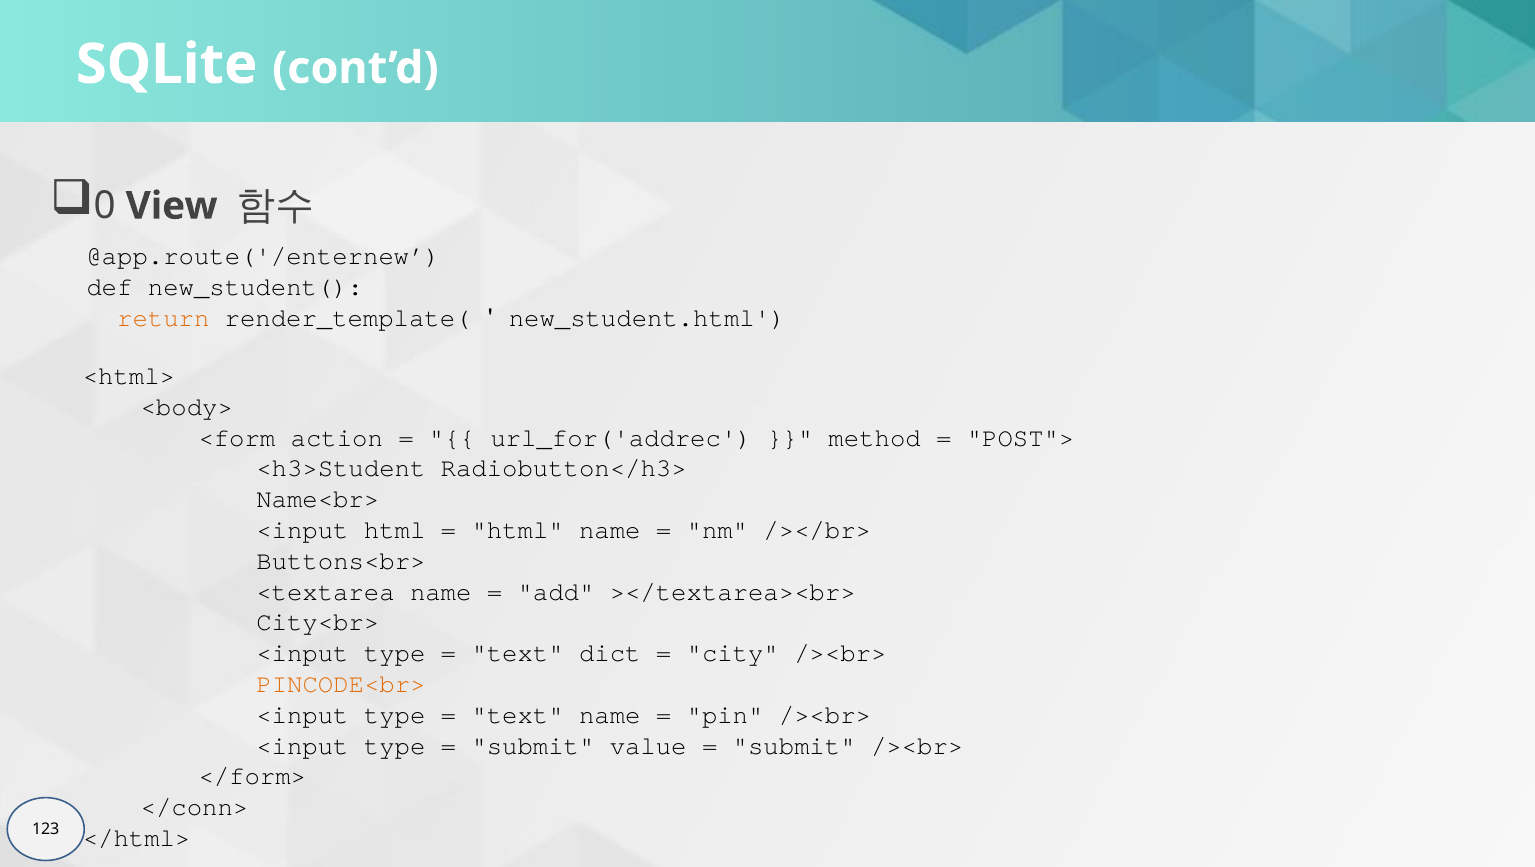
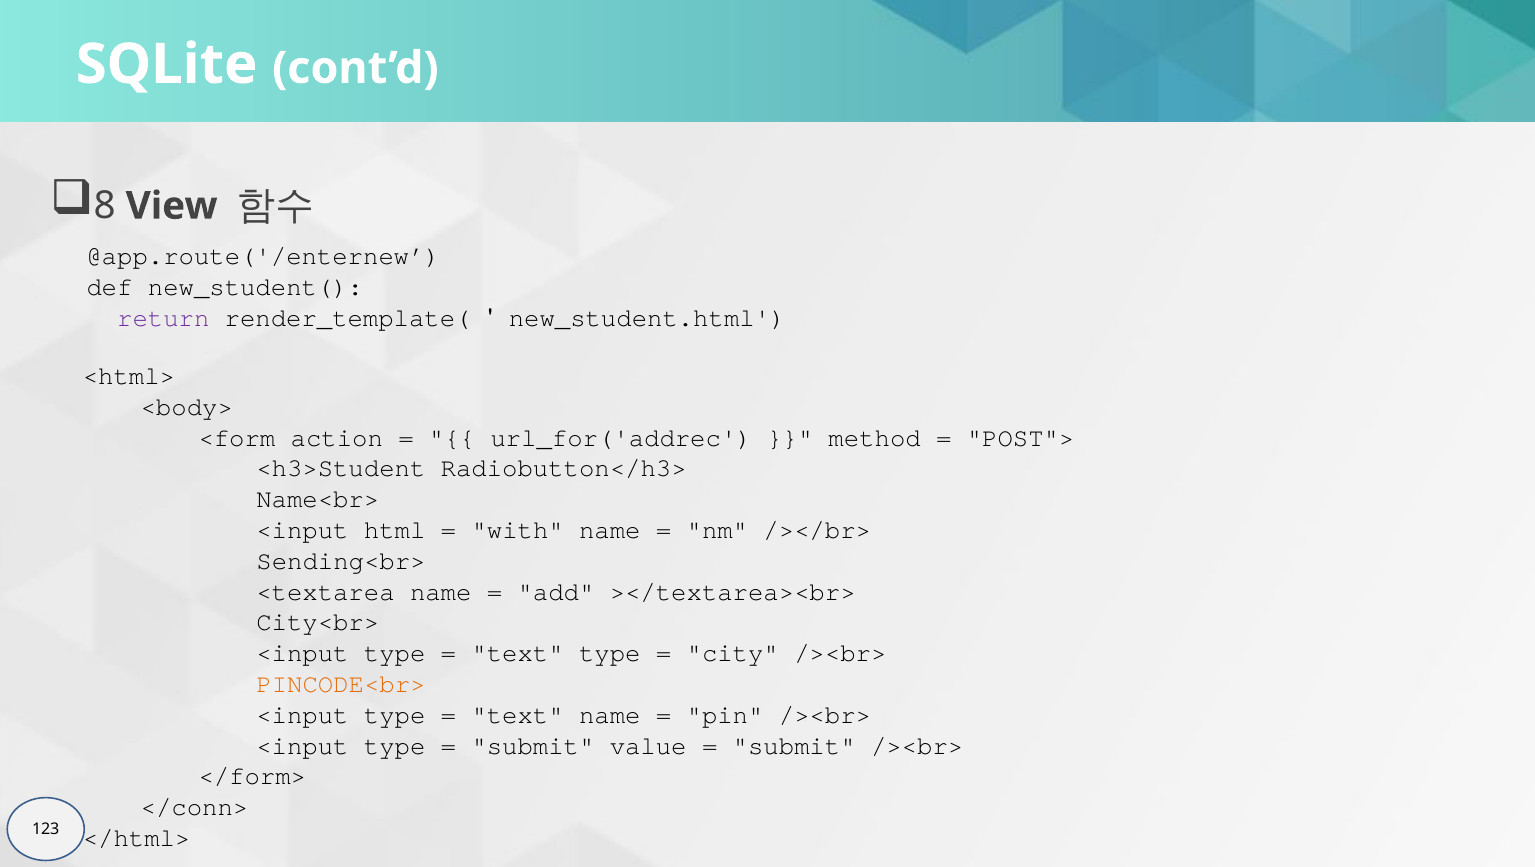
0: 0 -> 8
return colour: orange -> purple
html at (518, 530): html -> with
Buttons<br>: Buttons<br> -> Sending<br>
text dict: dict -> type
